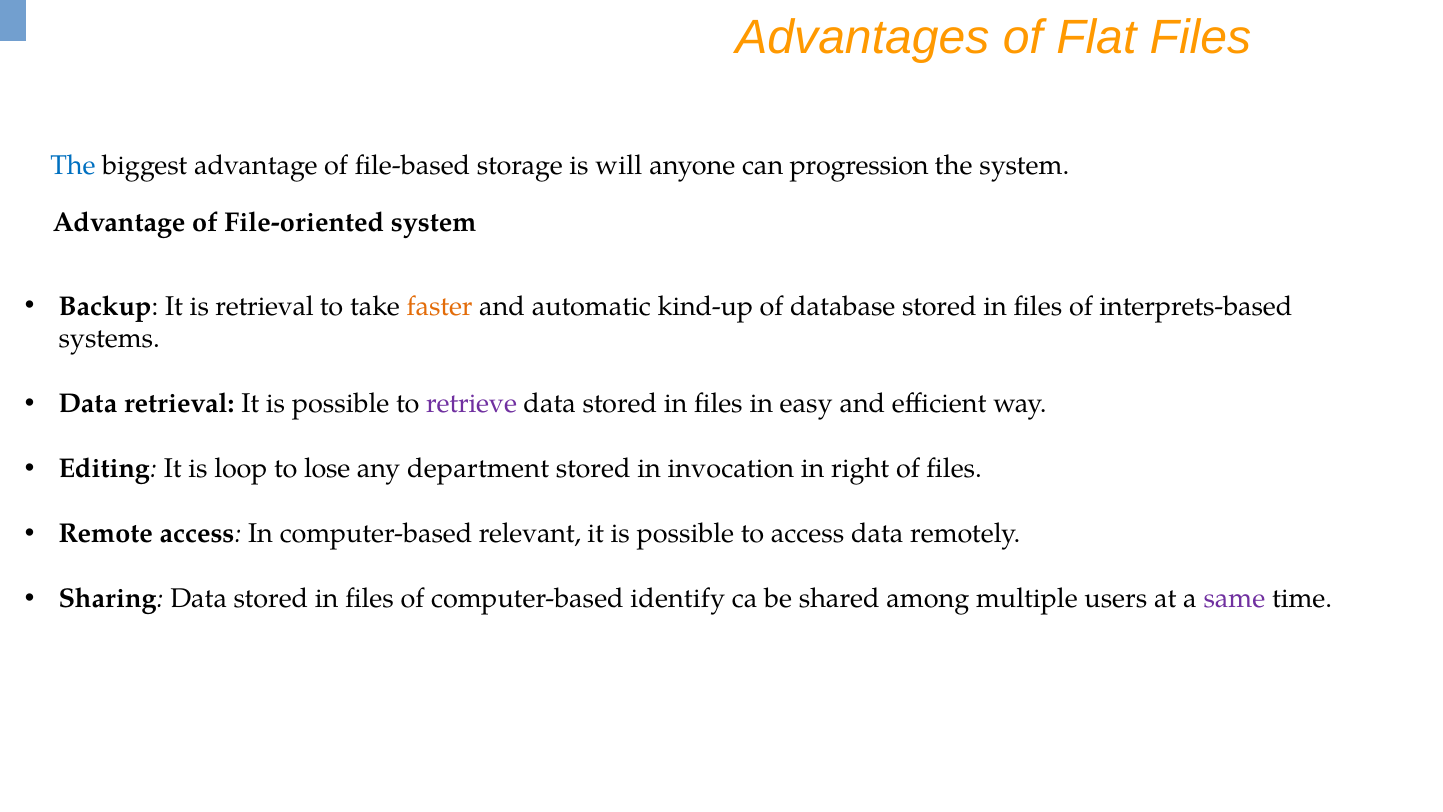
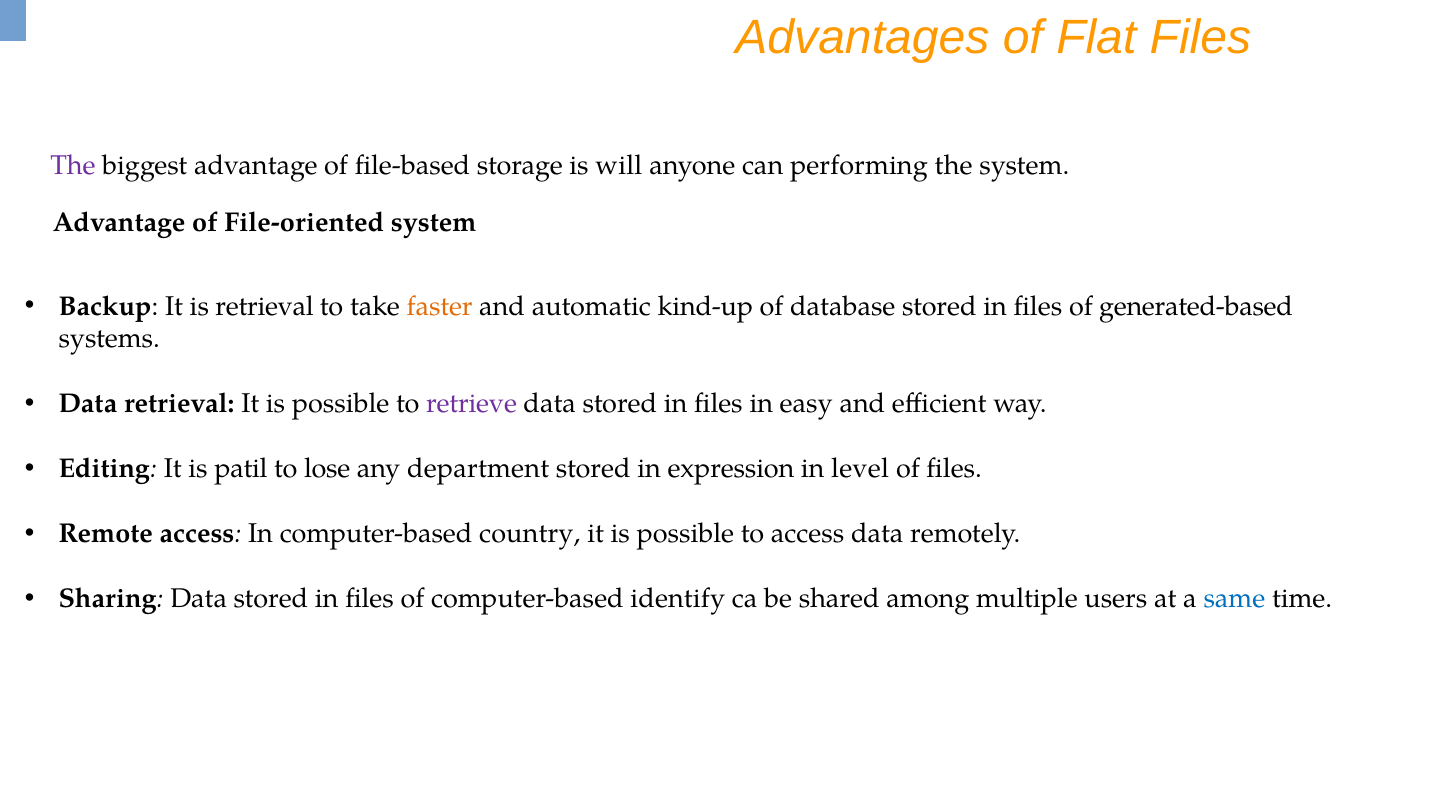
The at (73, 165) colour: blue -> purple
progression: progression -> performing
interprets-based: interprets-based -> generated-based
loop: loop -> patil
invocation: invocation -> expression
right: right -> level
relevant: relevant -> country
same colour: purple -> blue
